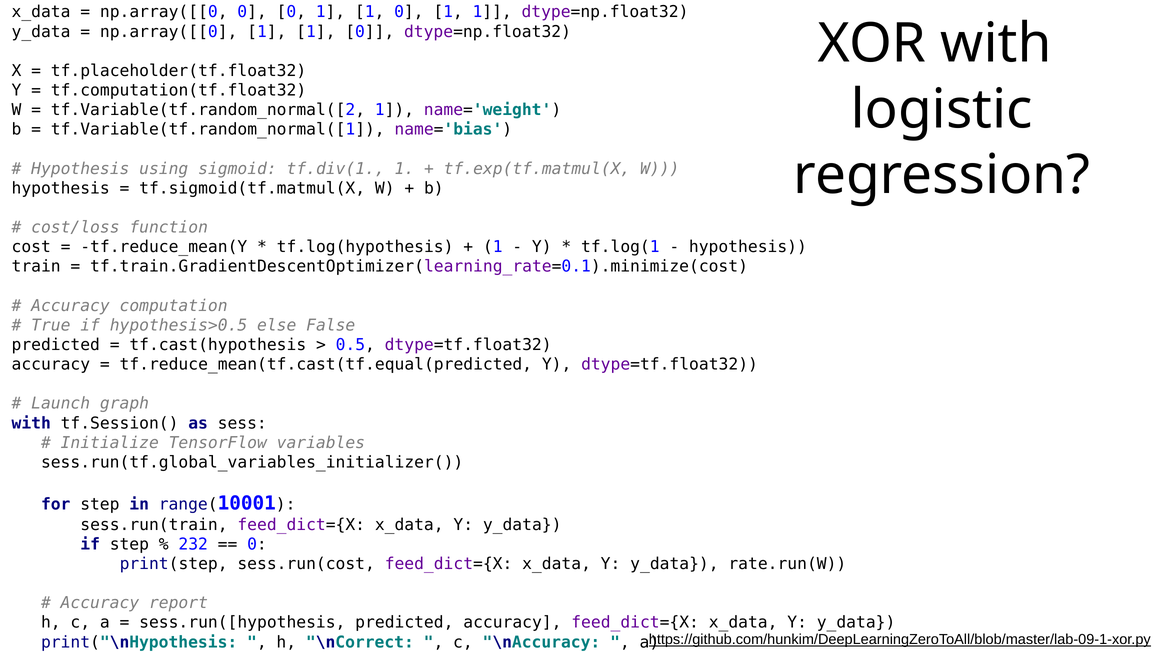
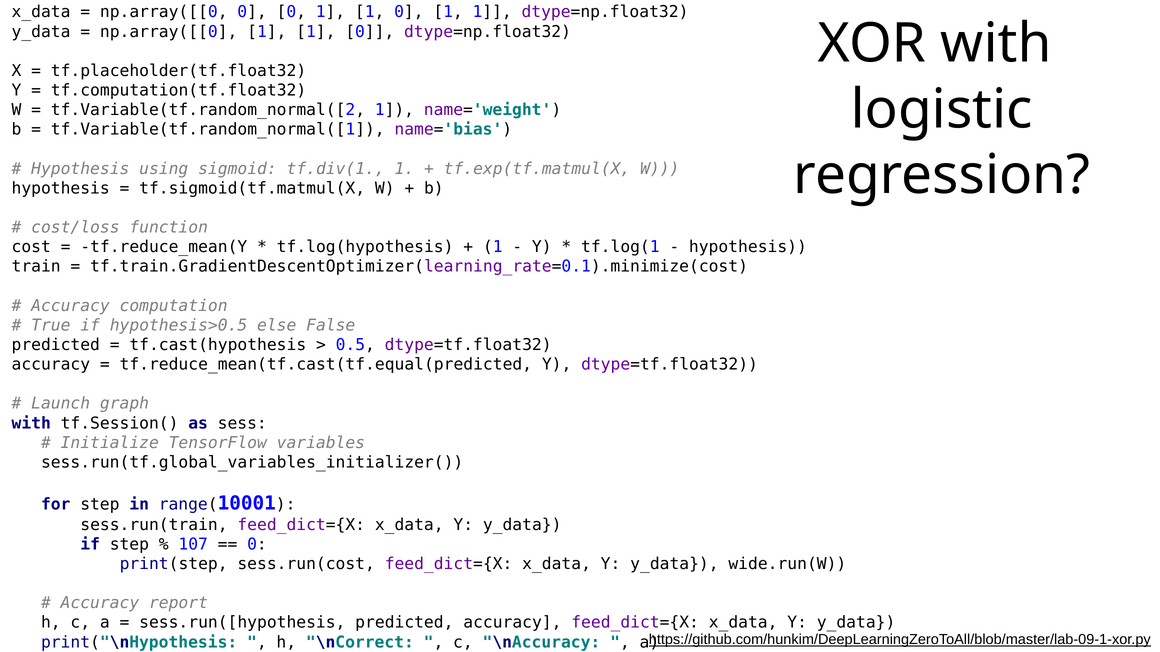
232: 232 -> 107
rate.run(W: rate.run(W -> wide.run(W
